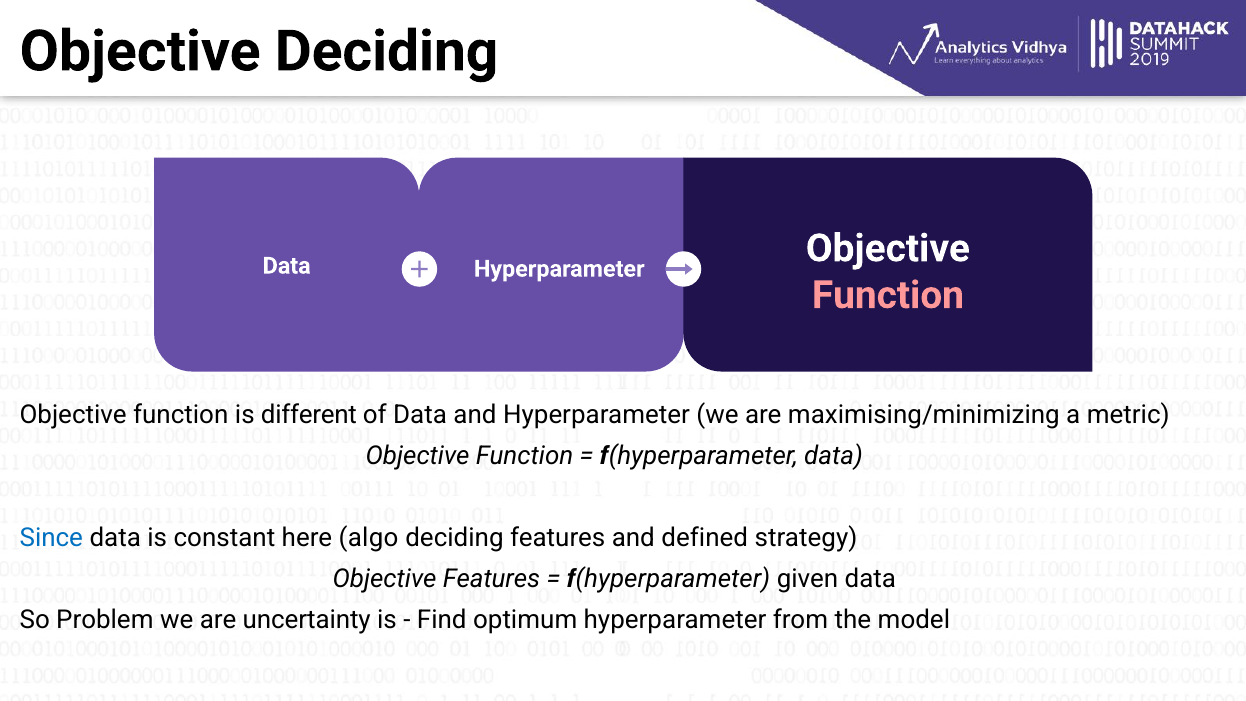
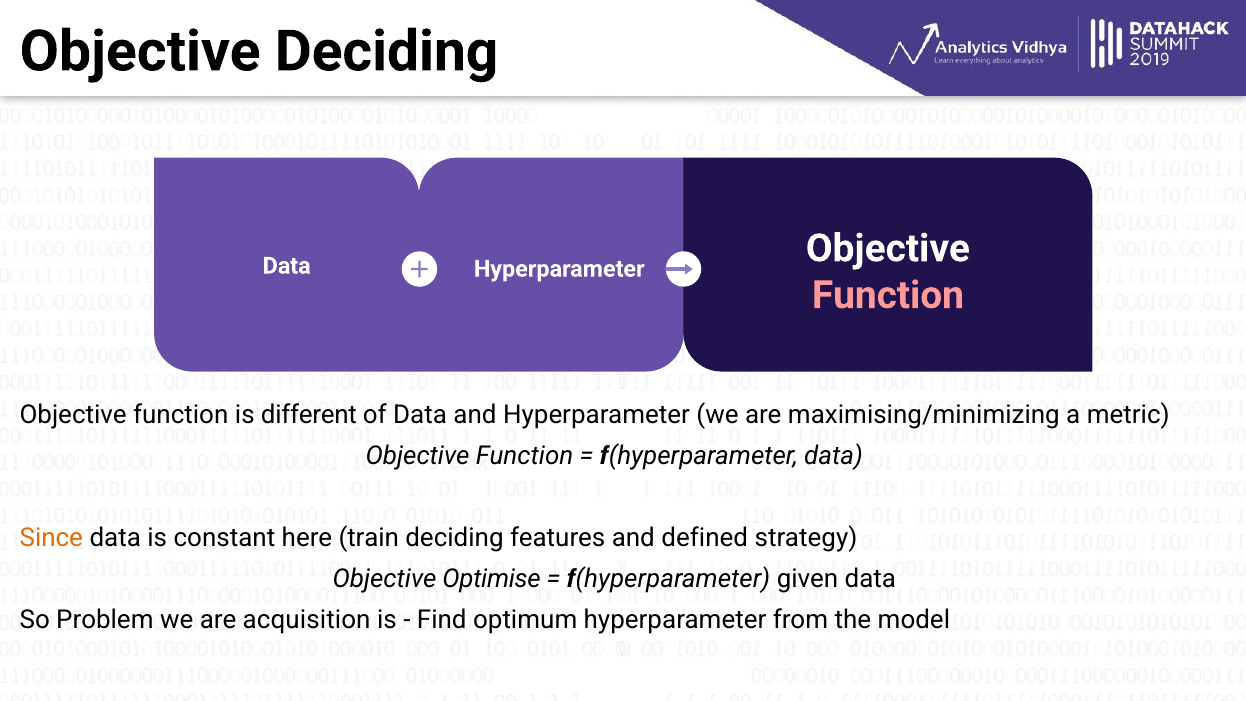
Since colour: blue -> orange
algo: algo -> train
Objective Features: Features -> Optimise
uncertainty: uncertainty -> acquisition
